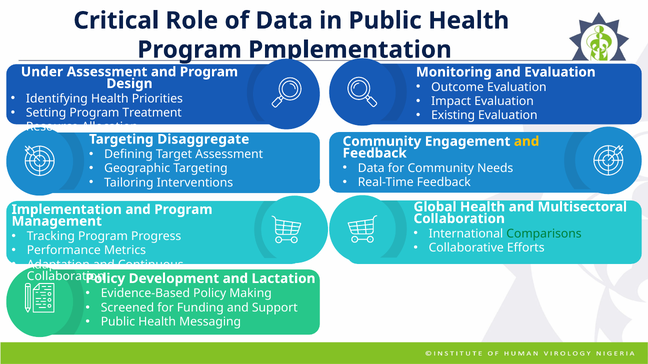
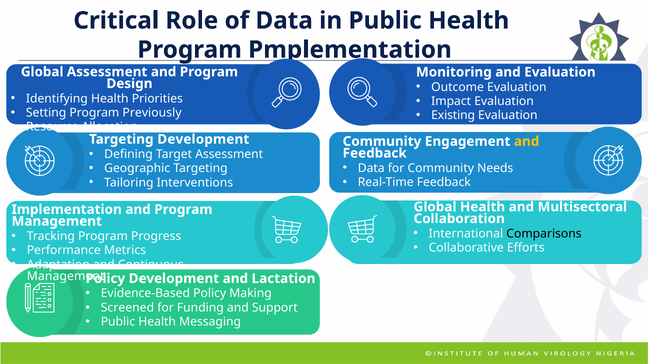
Under at (42, 72): Under -> Global
Treatment: Treatment -> Previously
Targeting Disaggregate: Disaggregate -> Development
Comparisons colour: green -> black
Collaboration at (66, 277): Collaboration -> Management
